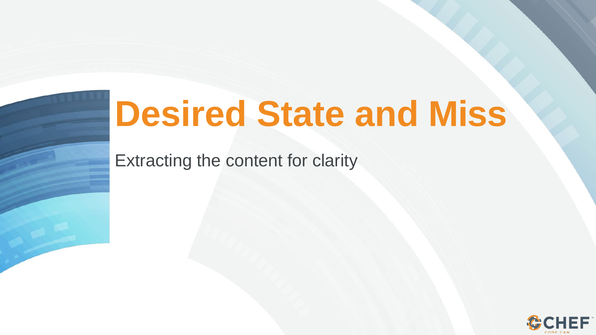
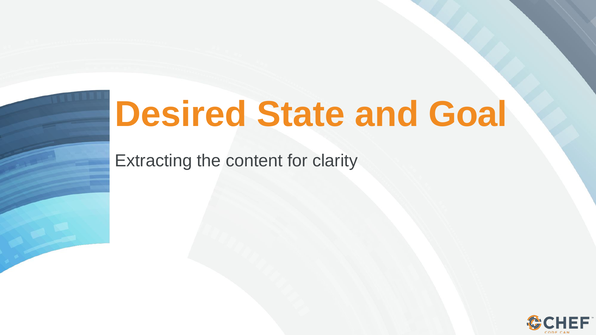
Miss: Miss -> Goal
